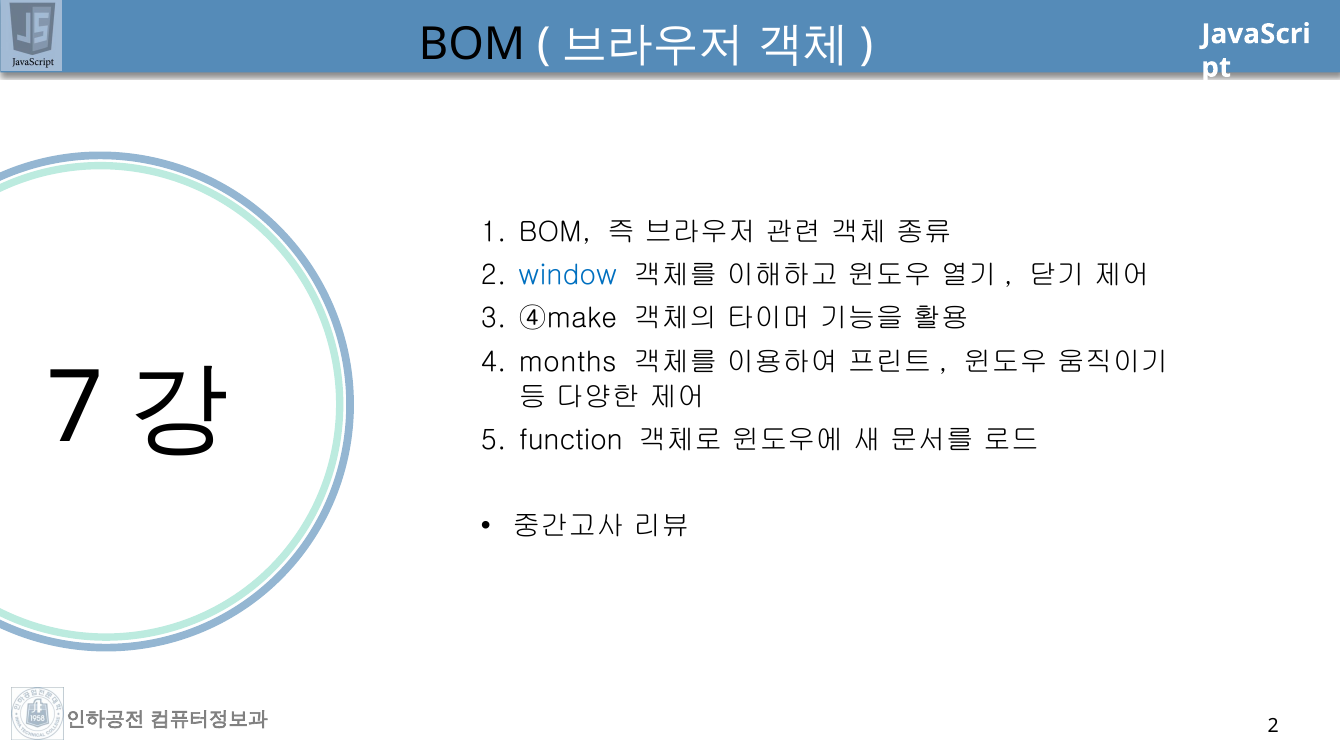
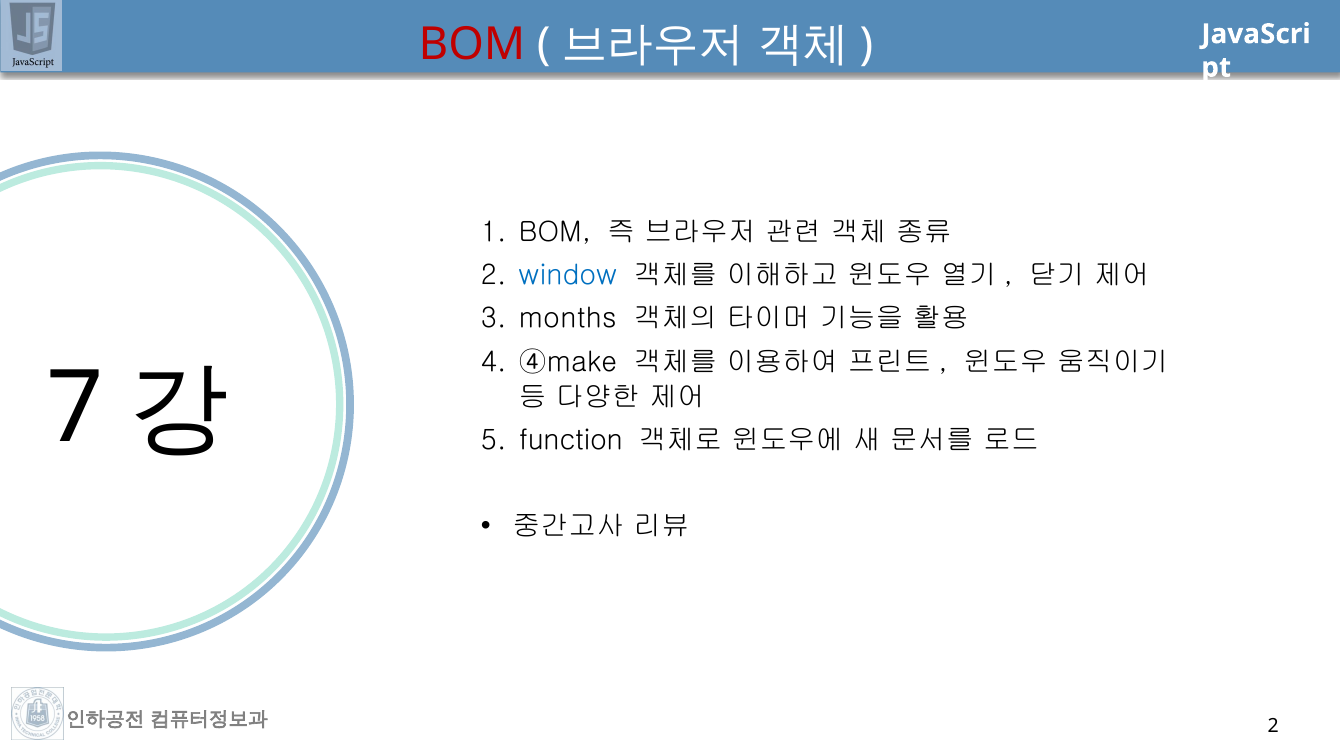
BOM at (472, 45) colour: black -> red
④make: ④make -> months
months: months -> ④make
